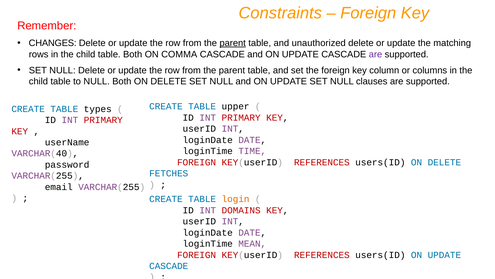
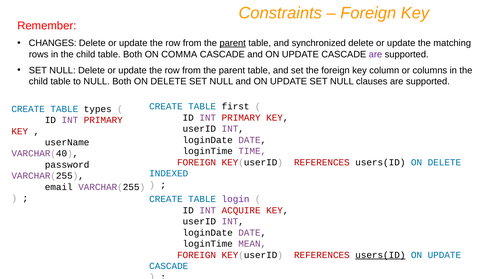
unauthorized: unauthorized -> synchronized
upper: upper -> first
FETCHES: FETCHES -> INDEXED
login colour: orange -> purple
DOMAINS: DOMAINS -> ACQUIRE
users(ID at (380, 254) underline: none -> present
